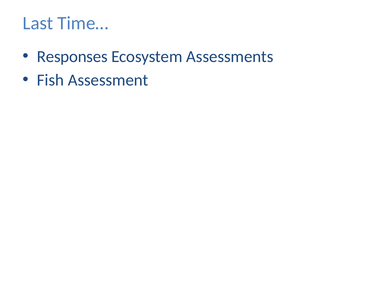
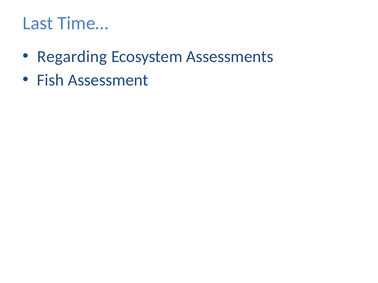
Responses: Responses -> Regarding
